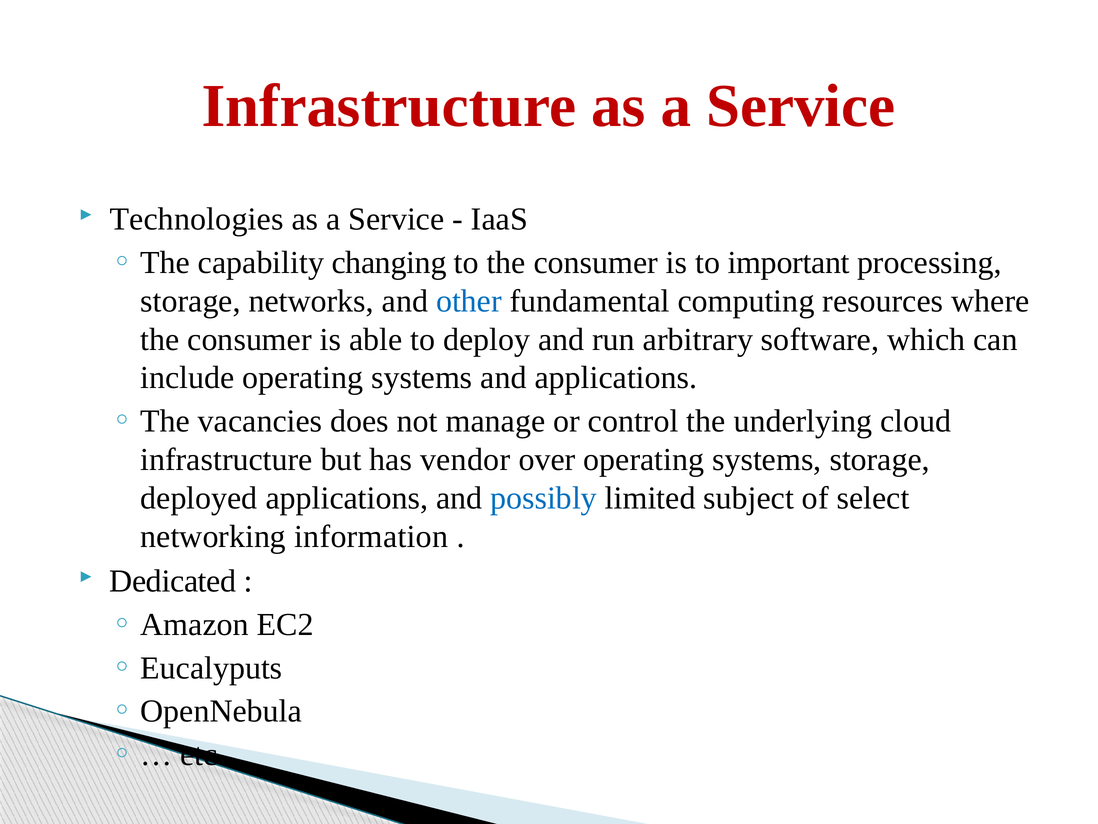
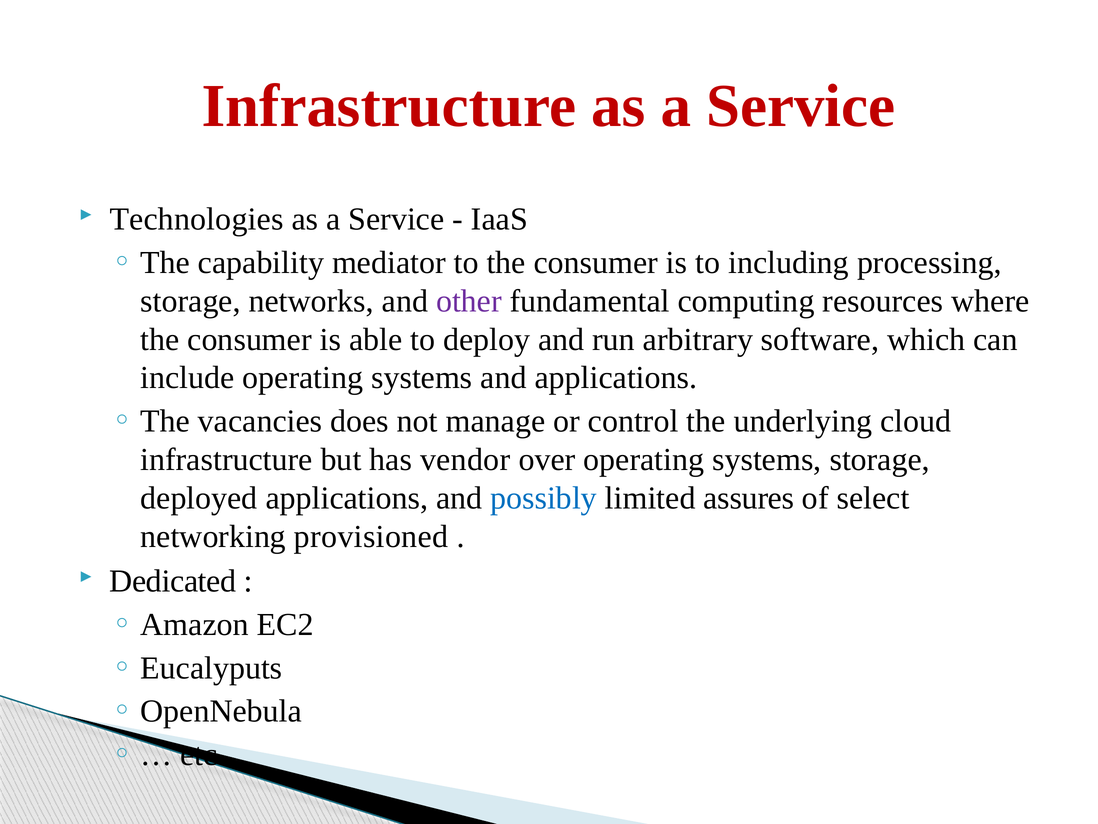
changing: changing -> mediator
important: important -> including
other colour: blue -> purple
subject: subject -> assures
information: information -> provisioned
